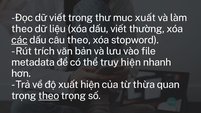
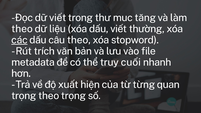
muc xuất: xuất -> tăng
truy hiện: hiện -> cuối
thừa: thừa -> từng
theo at (49, 96) underline: present -> none
